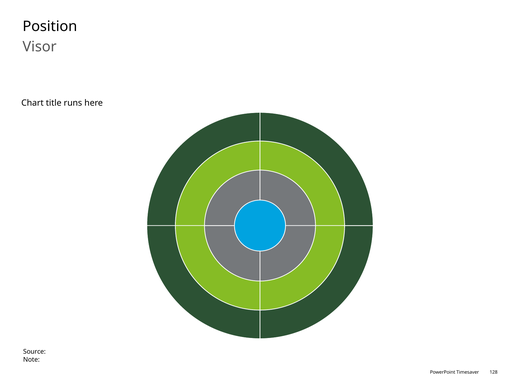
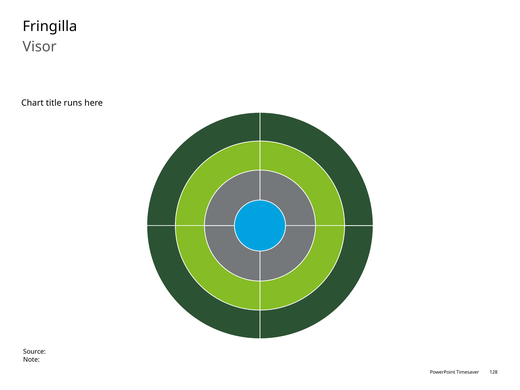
Position: Position -> Fringilla
